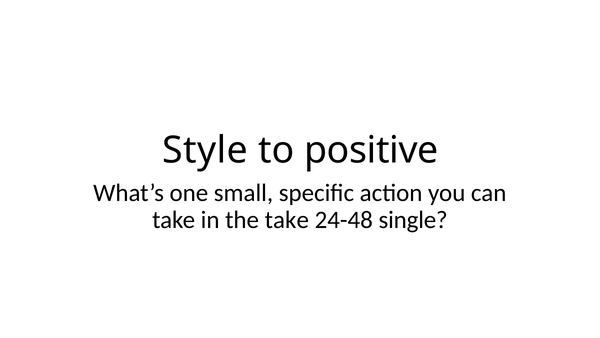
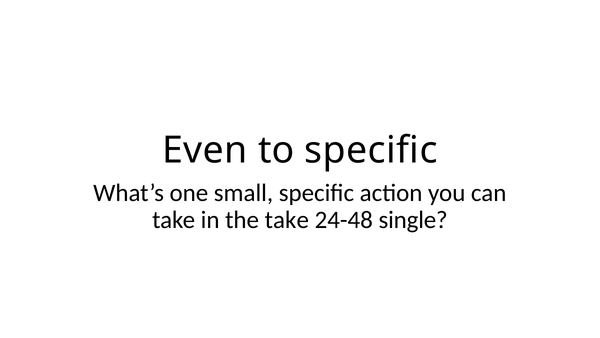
Style: Style -> Even
to positive: positive -> specific
